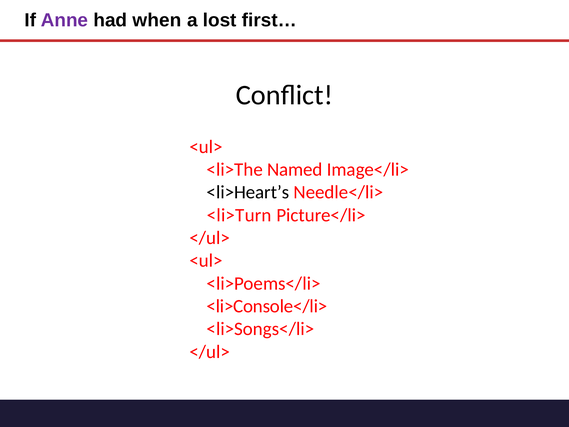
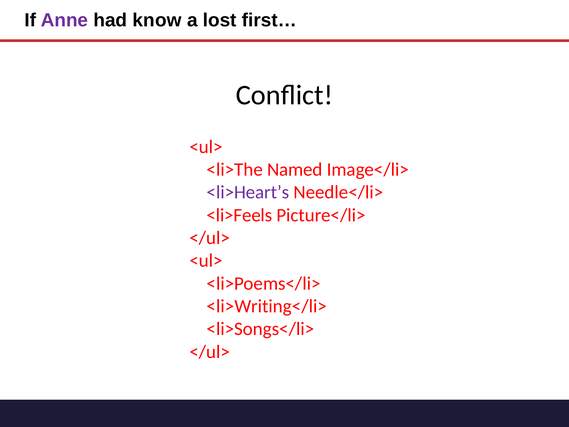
when: when -> know
<li>Heart’s colour: black -> purple
<li>Turn: <li>Turn -> <li>Feels
<li>Console</li>: <li>Console</li> -> <li>Writing</li>
